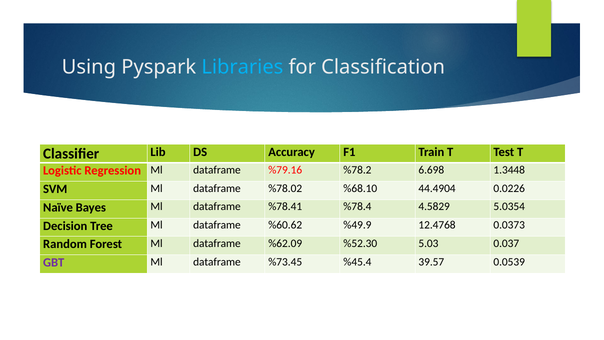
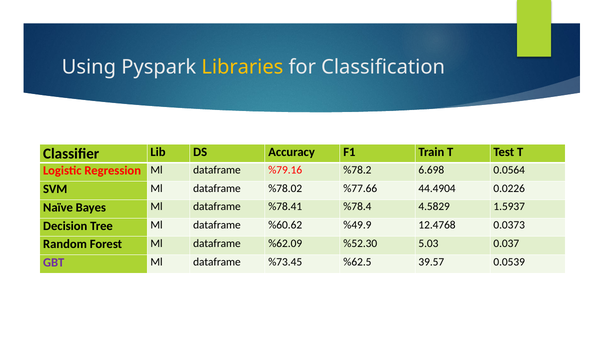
Libraries colour: light blue -> yellow
1.3448: 1.3448 -> 0.0564
%68.10: %68.10 -> %77.66
5.0354: 5.0354 -> 1.5937
%45.4: %45.4 -> %62.5
